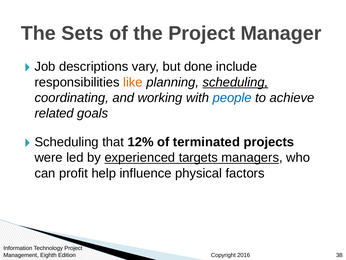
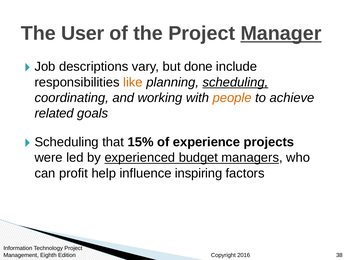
Sets: Sets -> User
Manager underline: none -> present
people colour: blue -> orange
12%: 12% -> 15%
terminated: terminated -> experience
targets: targets -> budget
physical: physical -> inspiring
